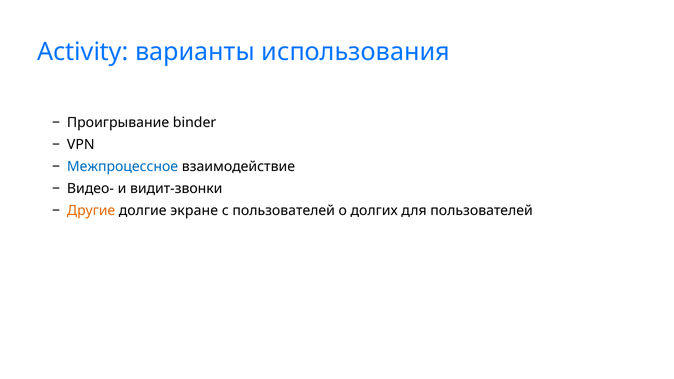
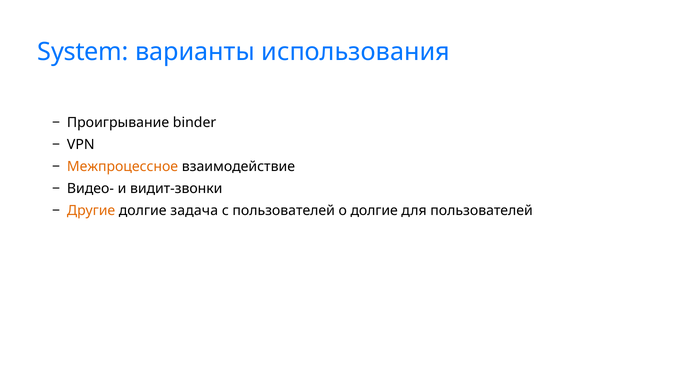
Activity: Activity -> System
Межпроцессное colour: blue -> orange
экране: экране -> задача
о долгих: долгих -> долгие
